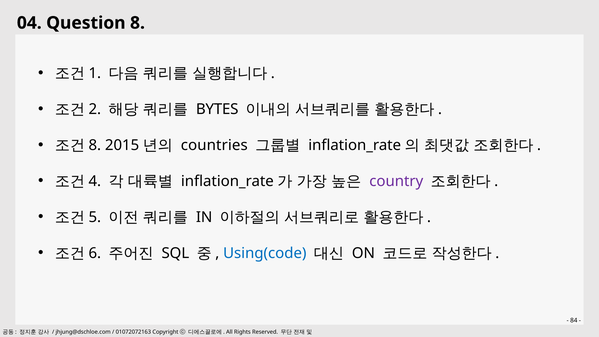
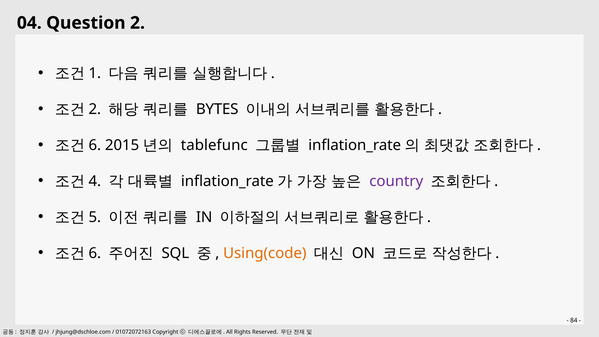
Question 8: 8 -> 2
8 at (95, 145): 8 -> 6
countries: countries -> tablefunc
Using(code colour: blue -> orange
